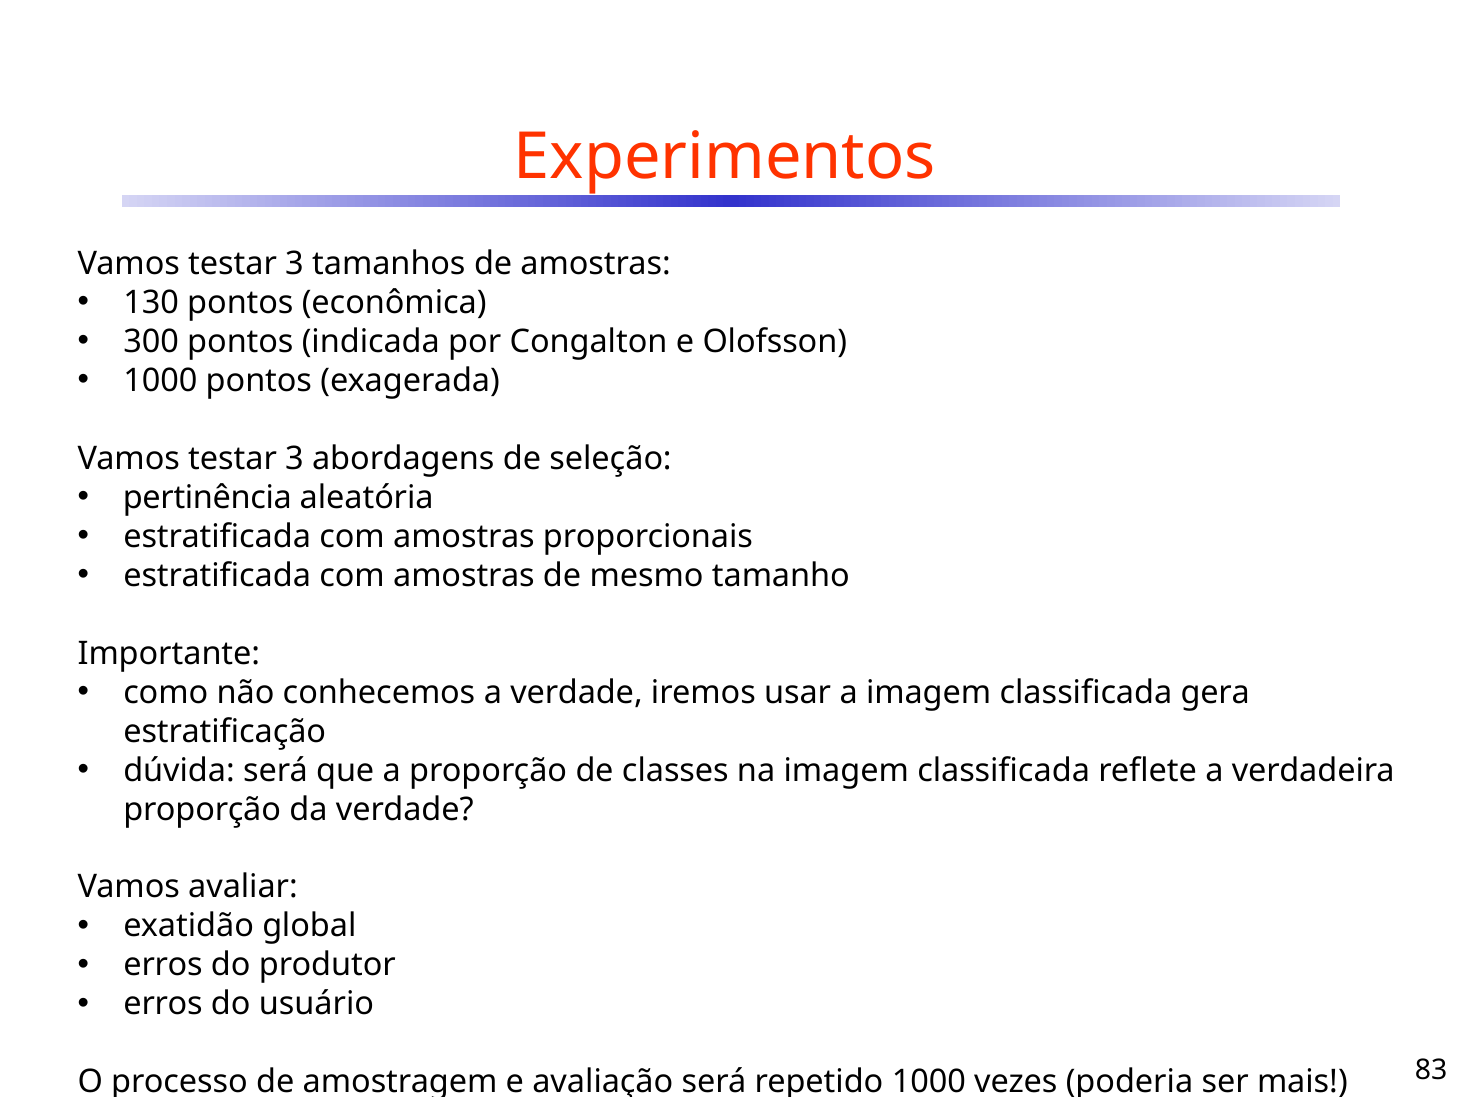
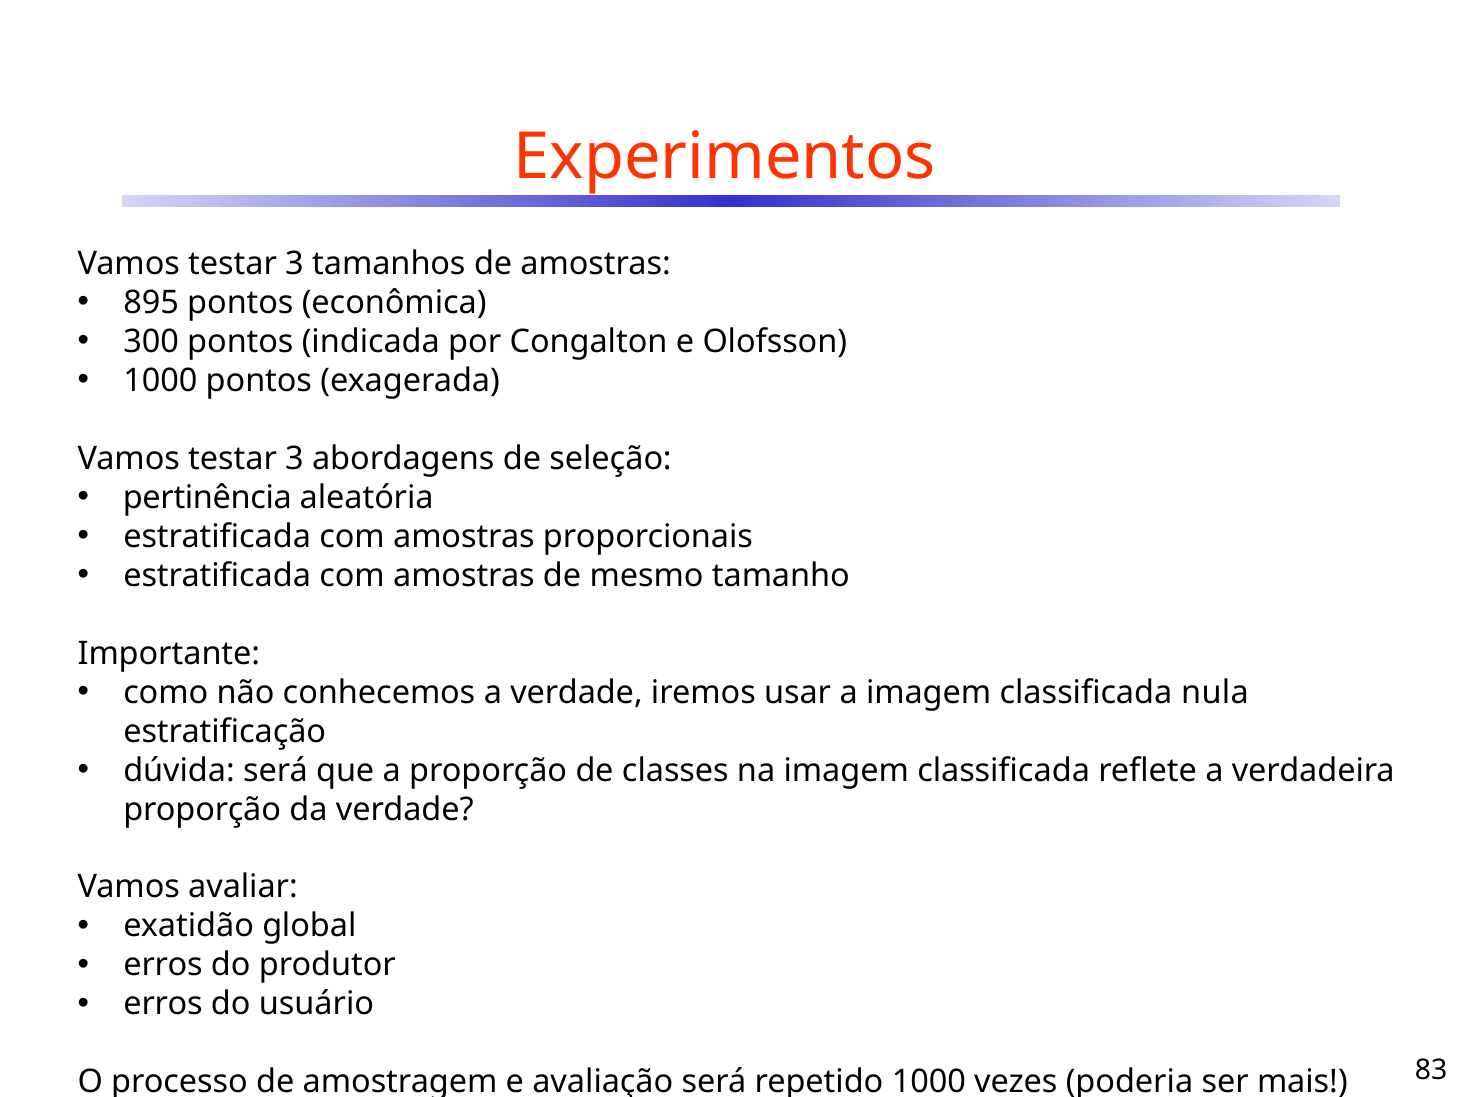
130: 130 -> 895
gera: gera -> nula
